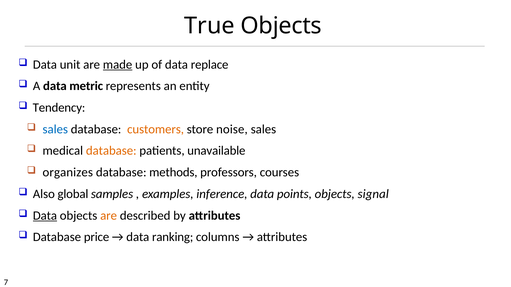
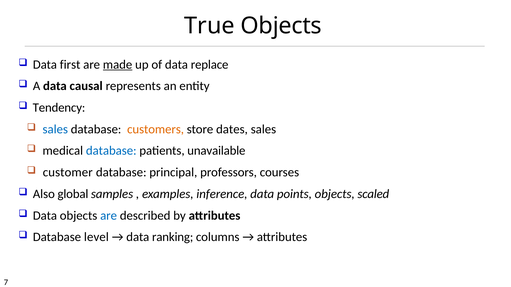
unit: unit -> first
metric: metric -> causal
noise: noise -> dates
database at (111, 151) colour: orange -> blue
organizes: organizes -> customer
methods: methods -> principal
signal: signal -> scaled
Data at (45, 216) underline: present -> none
are at (109, 216) colour: orange -> blue
price: price -> level
